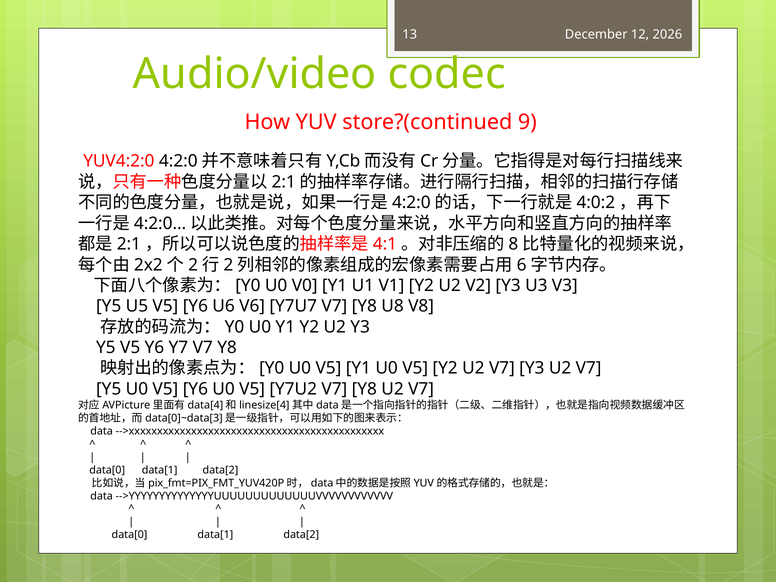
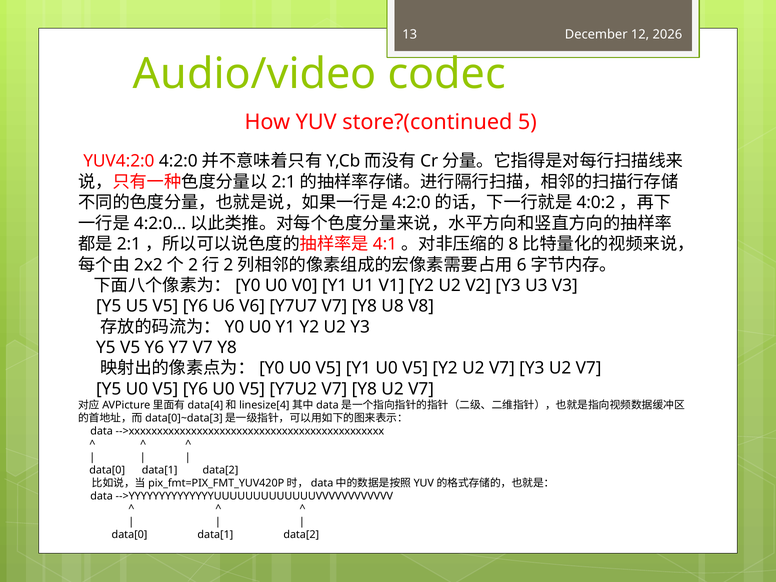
9: 9 -> 5
